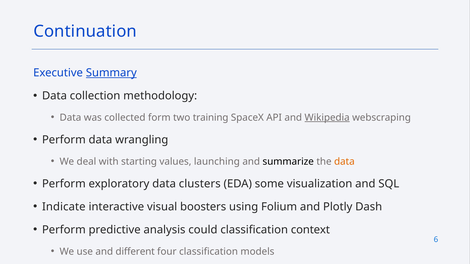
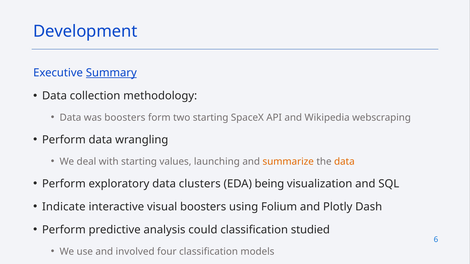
Continuation: Continuation -> Development
was collected: collected -> boosters
two training: training -> starting
Wikipedia underline: present -> none
summarize colour: black -> orange
some: some -> being
context: context -> studied
different: different -> involved
